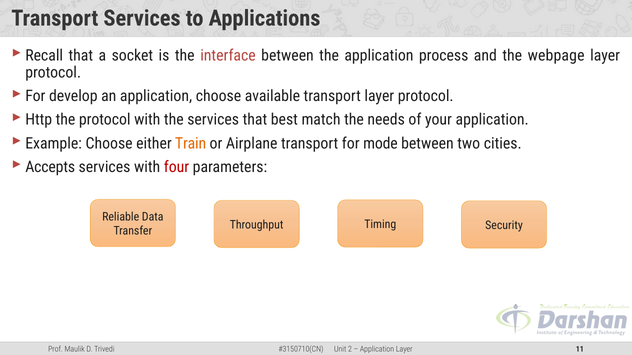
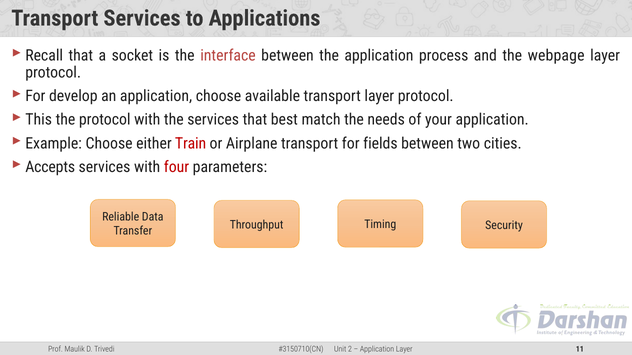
Http: Http -> This
Train colour: orange -> red
mode: mode -> fields
